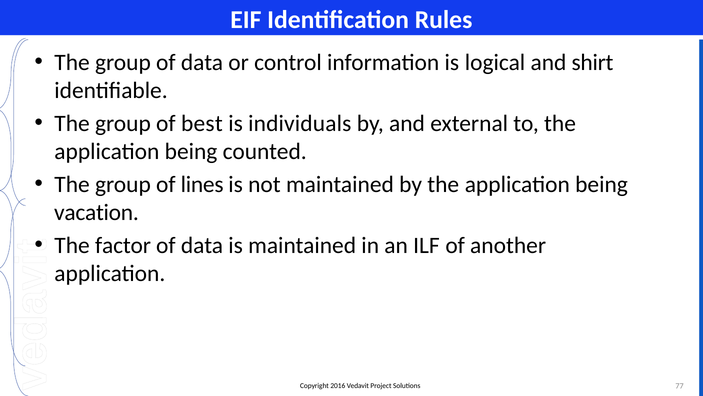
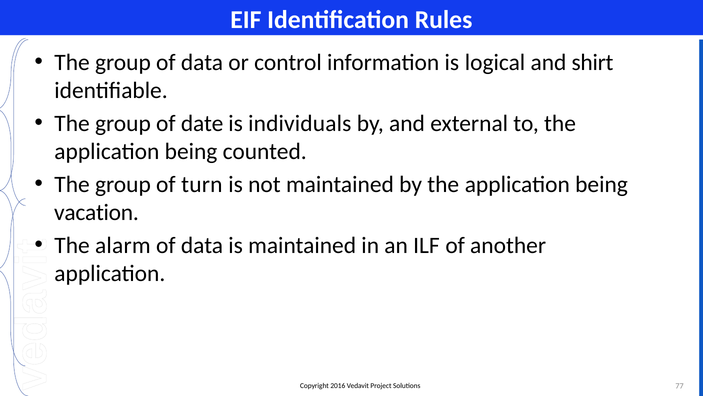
best: best -> date
lines: lines -> turn
factor: factor -> alarm
